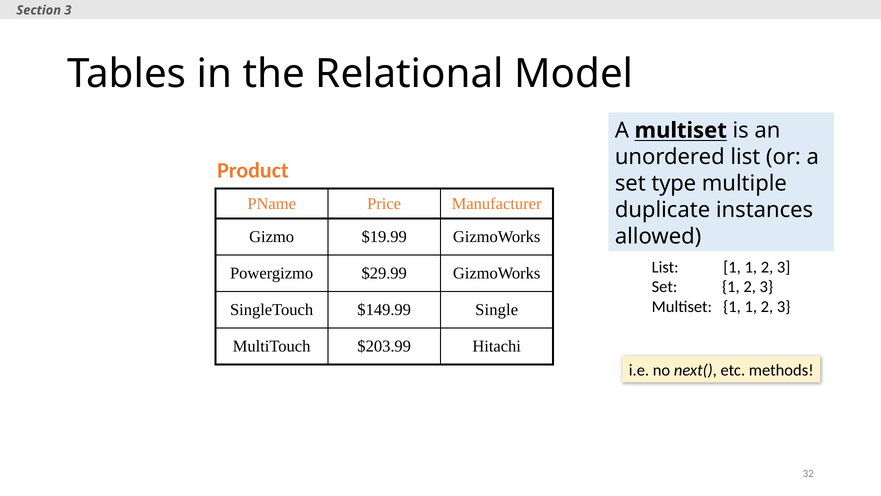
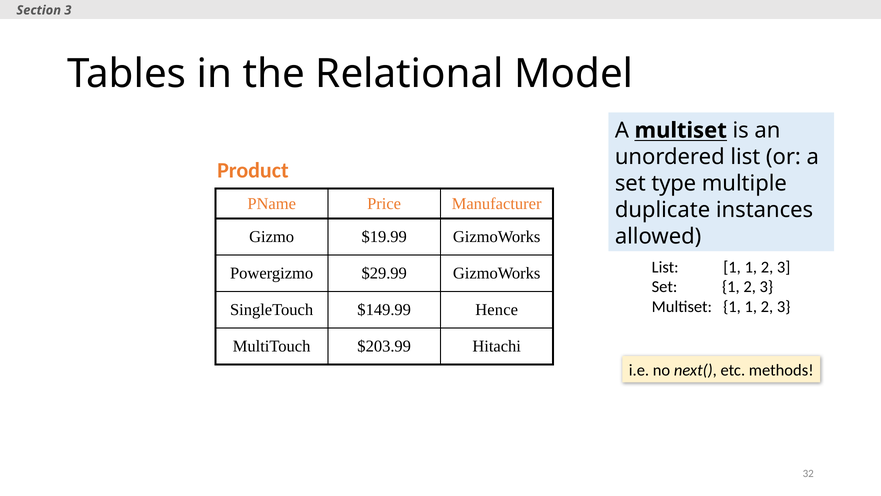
Single: Single -> Hence
